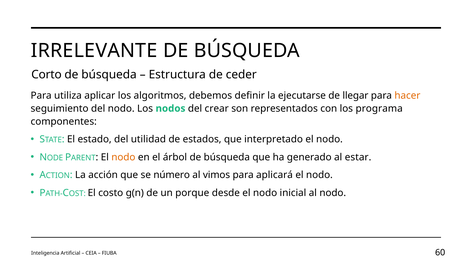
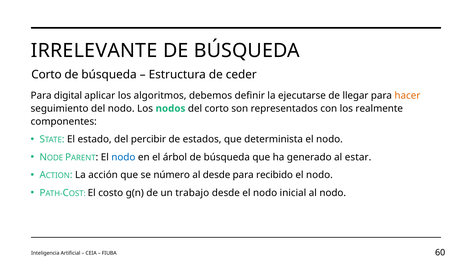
utiliza: utiliza -> digital
del crear: crear -> corto
programa: programa -> realmente
utilidad: utilidad -> percibir
interpretado: interpretado -> determinista
nodo at (123, 157) colour: orange -> blue
al vimos: vimos -> desde
aplicará: aplicará -> recibido
porque: porque -> trabajo
